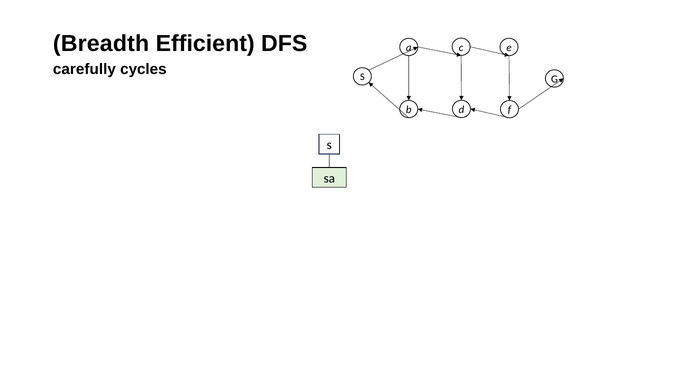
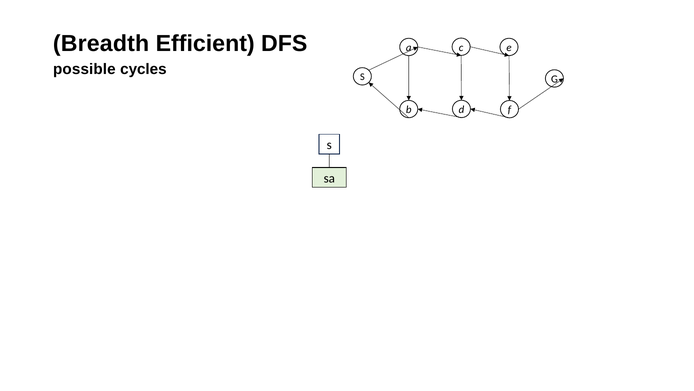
carefully: carefully -> possible
